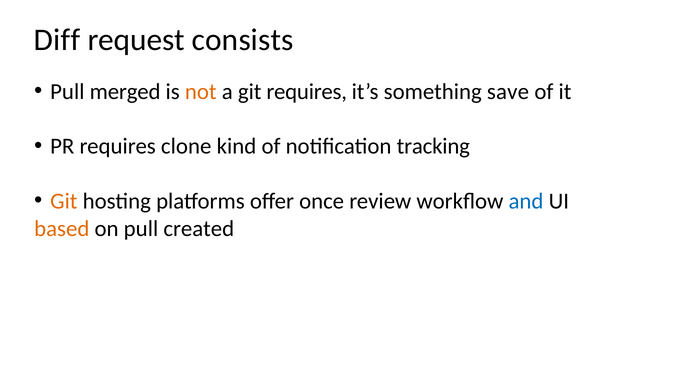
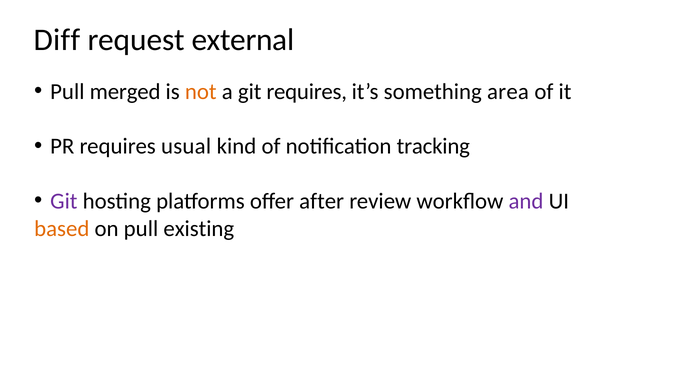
consists: consists -> external
save: save -> area
clone: clone -> usual
Git at (64, 201) colour: orange -> purple
once: once -> after
and colour: blue -> purple
created: created -> existing
